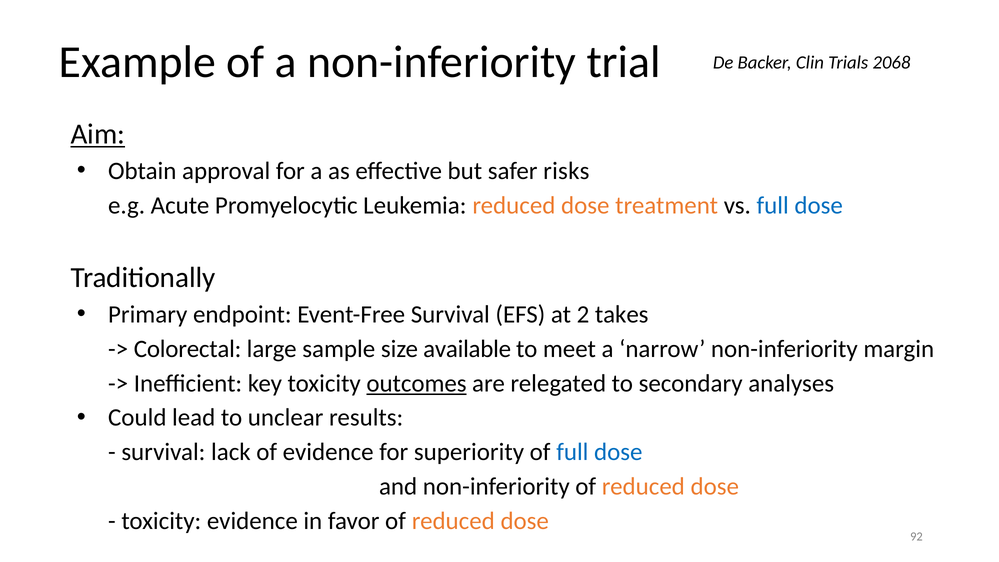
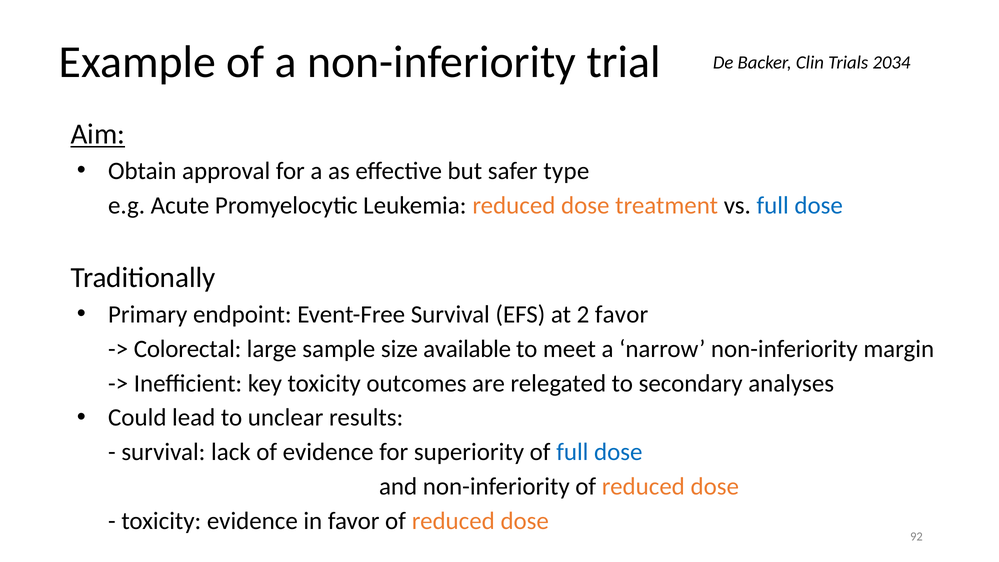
2068: 2068 -> 2034
risks: risks -> type
2 takes: takes -> favor
outcomes underline: present -> none
